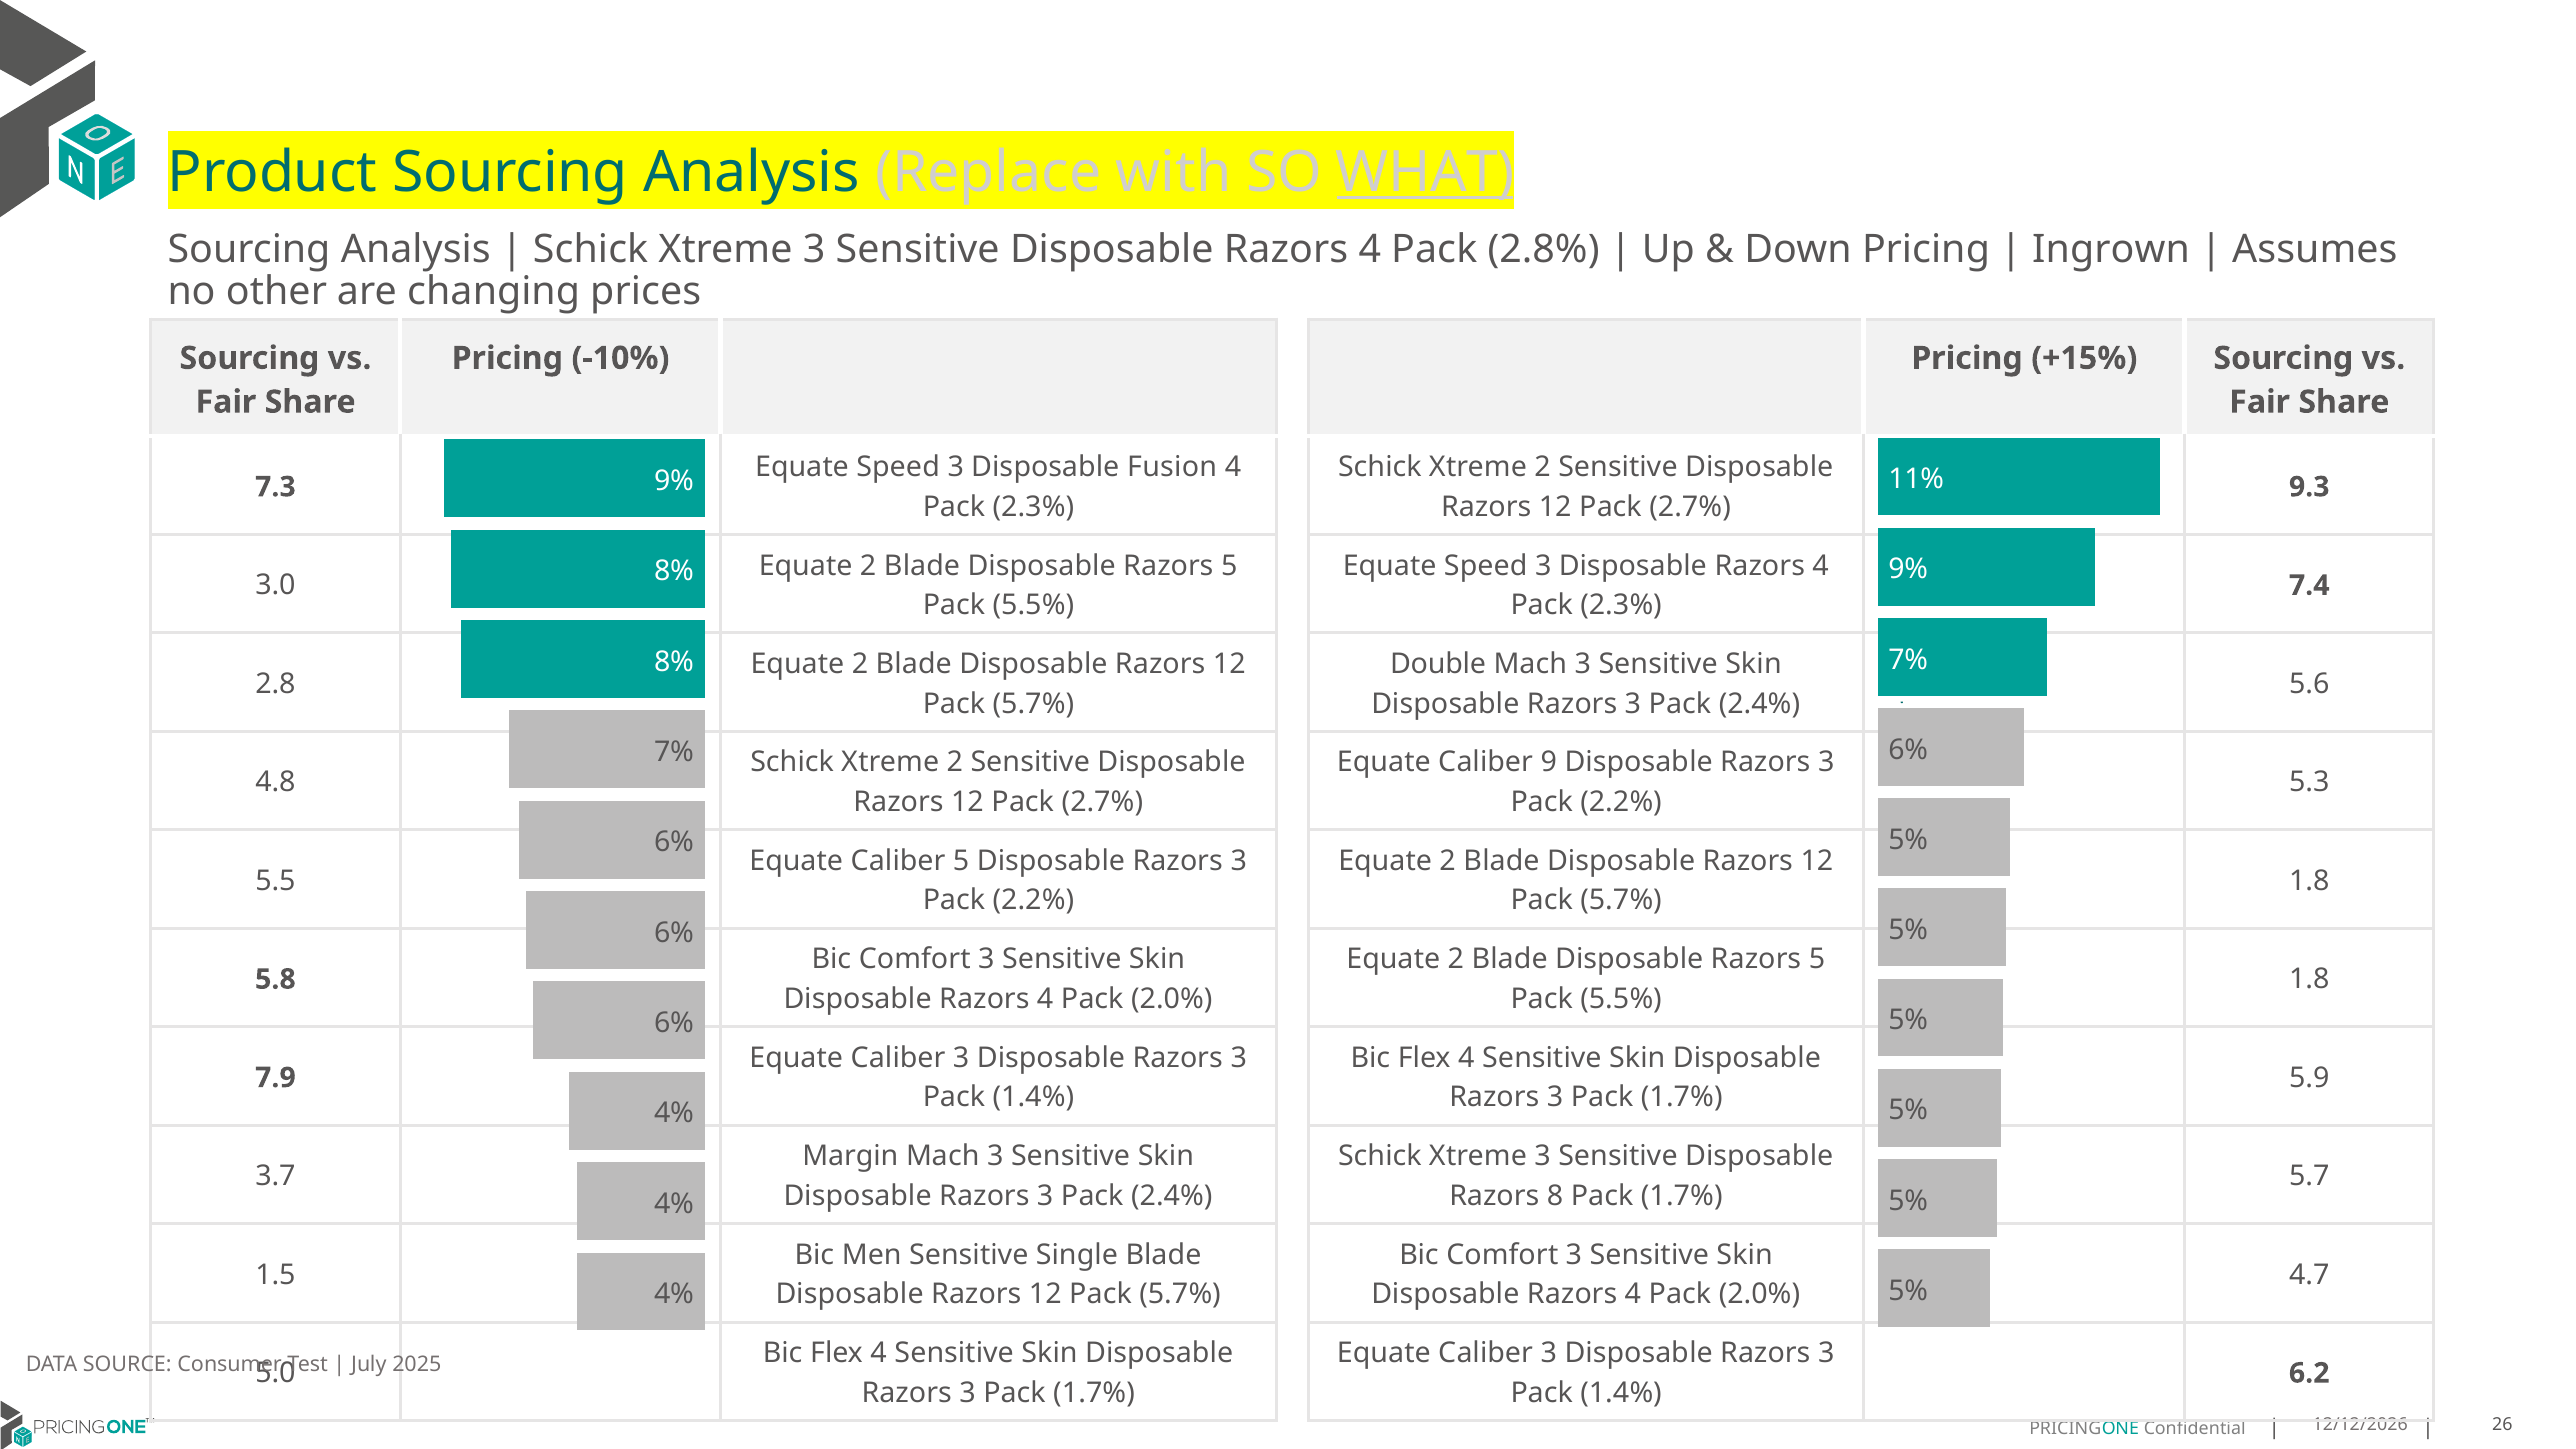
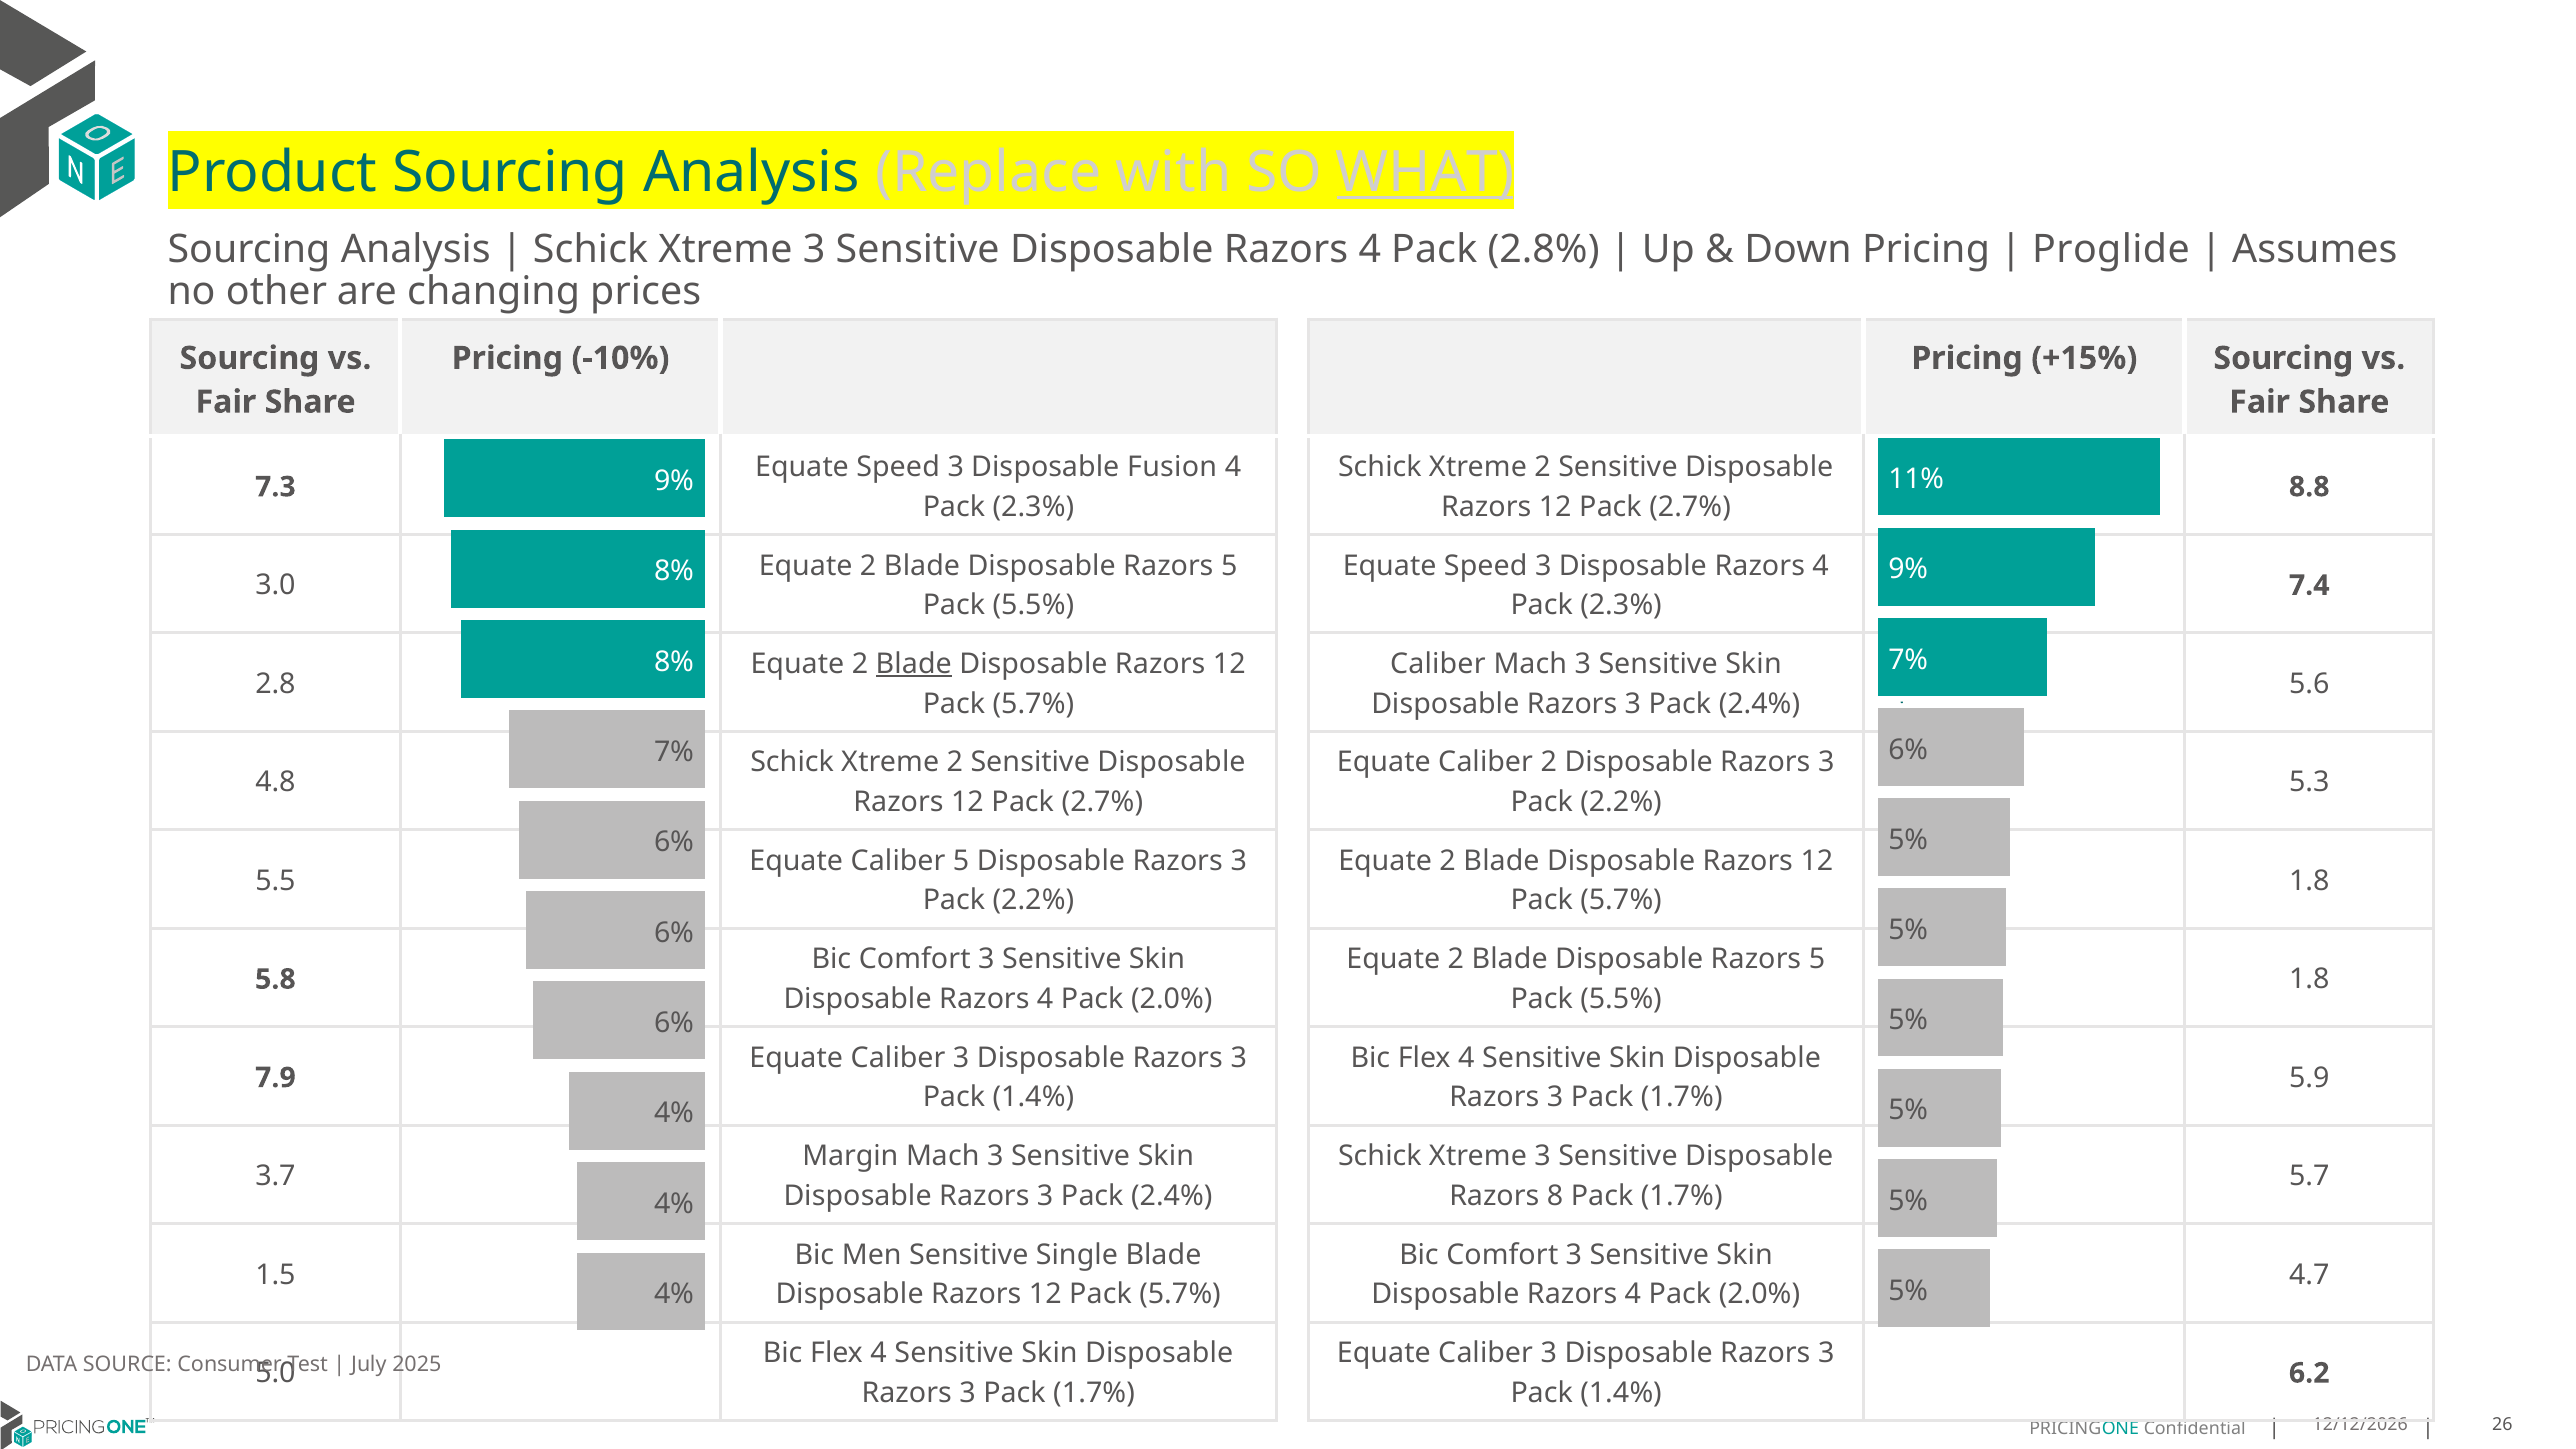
Ingrown: Ingrown -> Proglide
9.3: 9.3 -> 8.8
Blade at (914, 664) underline: none -> present
Double at (1438, 664): Double -> Caliber
Caliber 9: 9 -> 2
